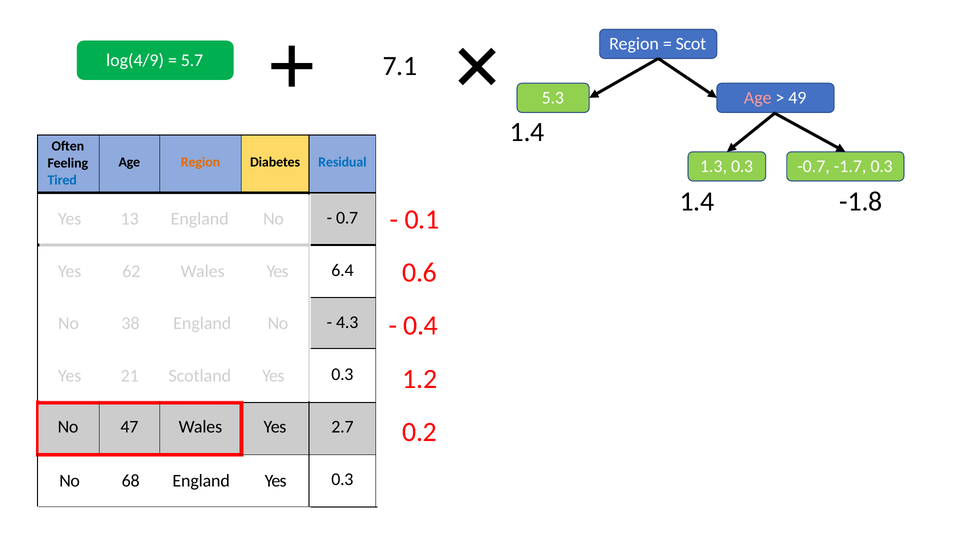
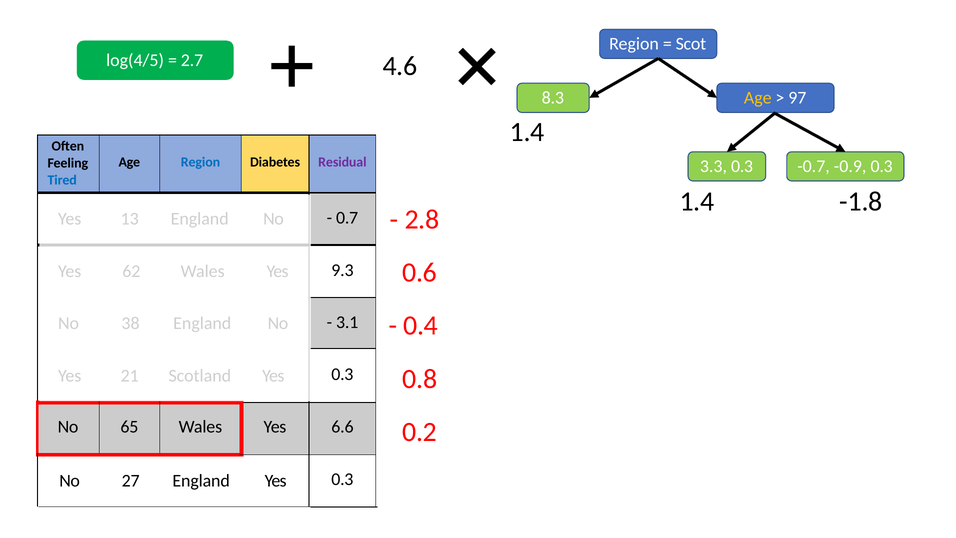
log(4/9: log(4/9 -> log(4/5
5.7: 5.7 -> 2.7
7.1: 7.1 -> 4.6
5.3: 5.3 -> 8.3
Age at (758, 98) colour: pink -> yellow
49: 49 -> 97
Region at (200, 162) colour: orange -> blue
Residual colour: blue -> purple
1.3: 1.3 -> 3.3
-1.7: -1.7 -> -0.9
0.1: 0.1 -> 2.8
6.4: 6.4 -> 9.3
4.3: 4.3 -> 3.1
1.2: 1.2 -> 0.8
47: 47 -> 65
2.7: 2.7 -> 6.6
68: 68 -> 27
